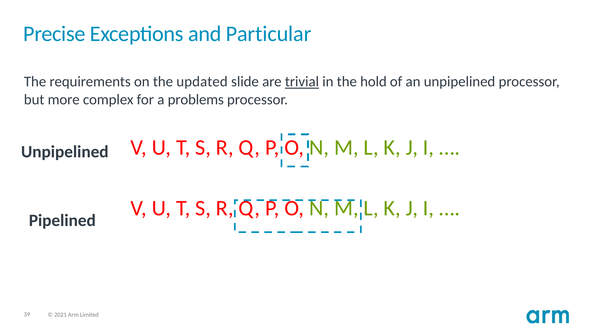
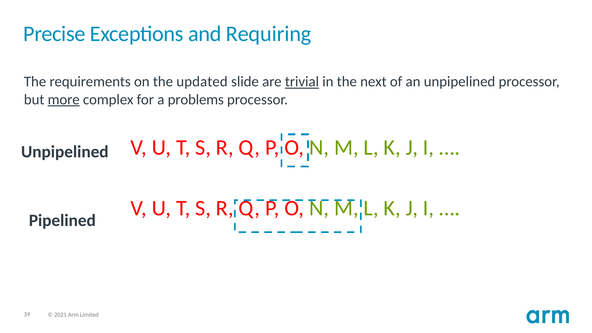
Particular: Particular -> Requiring
hold: hold -> next
more underline: none -> present
